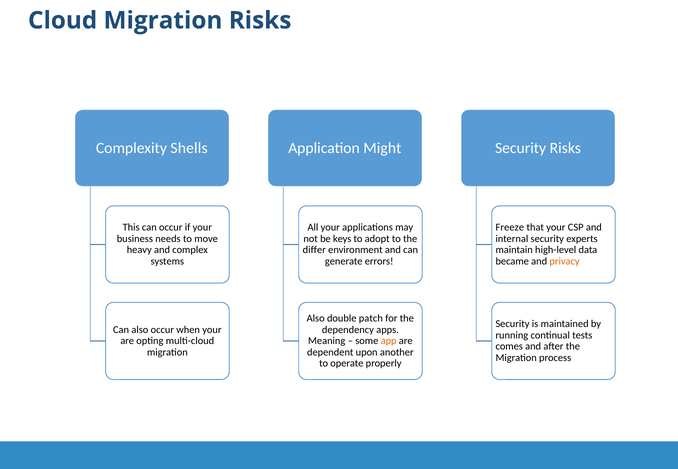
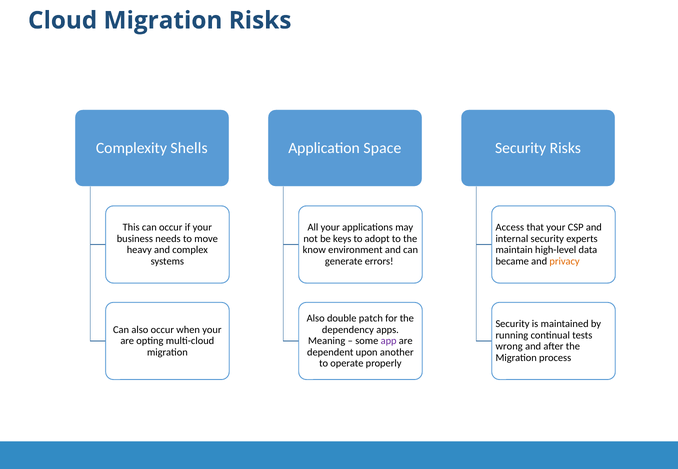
Might: Might -> Space
Freeze: Freeze -> Access
differ: differ -> know
app colour: orange -> purple
comes: comes -> wrong
